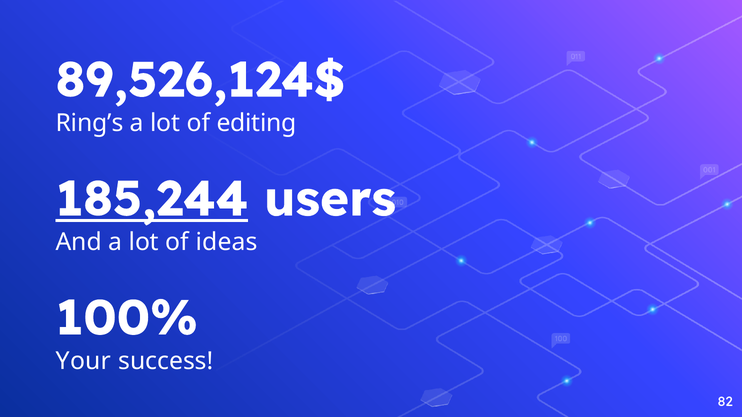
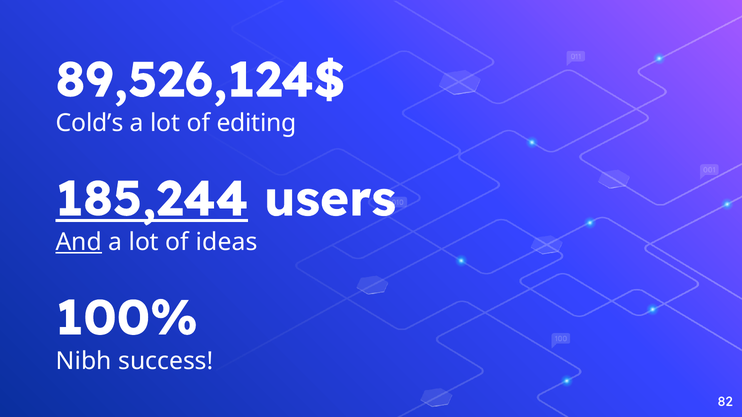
Ring’s: Ring’s -> Cold’s
And underline: none -> present
Your: Your -> Nibh
